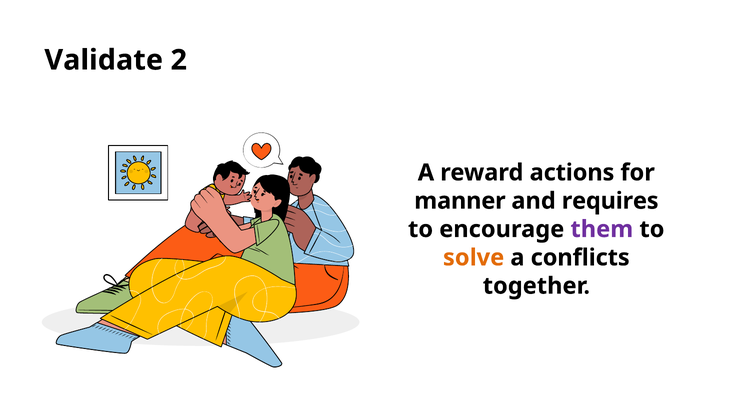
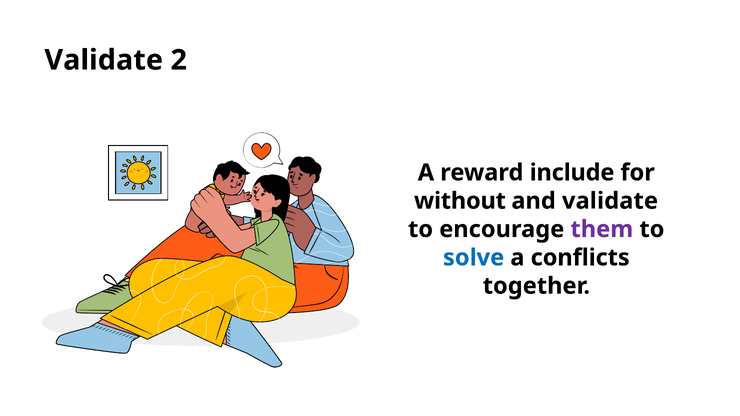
actions: actions -> include
manner: manner -> without
and requires: requires -> validate
solve colour: orange -> blue
